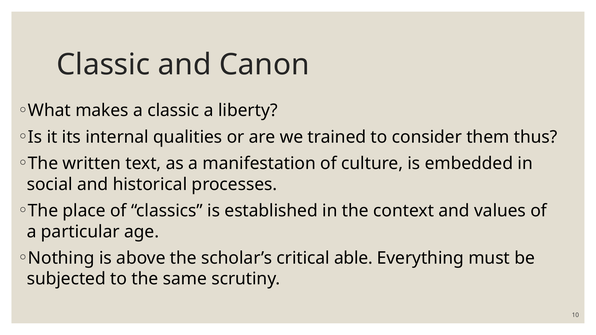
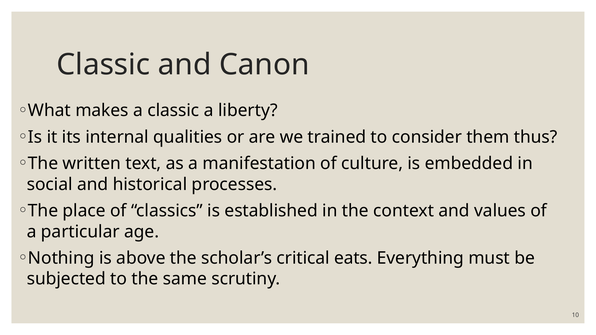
able: able -> eats
